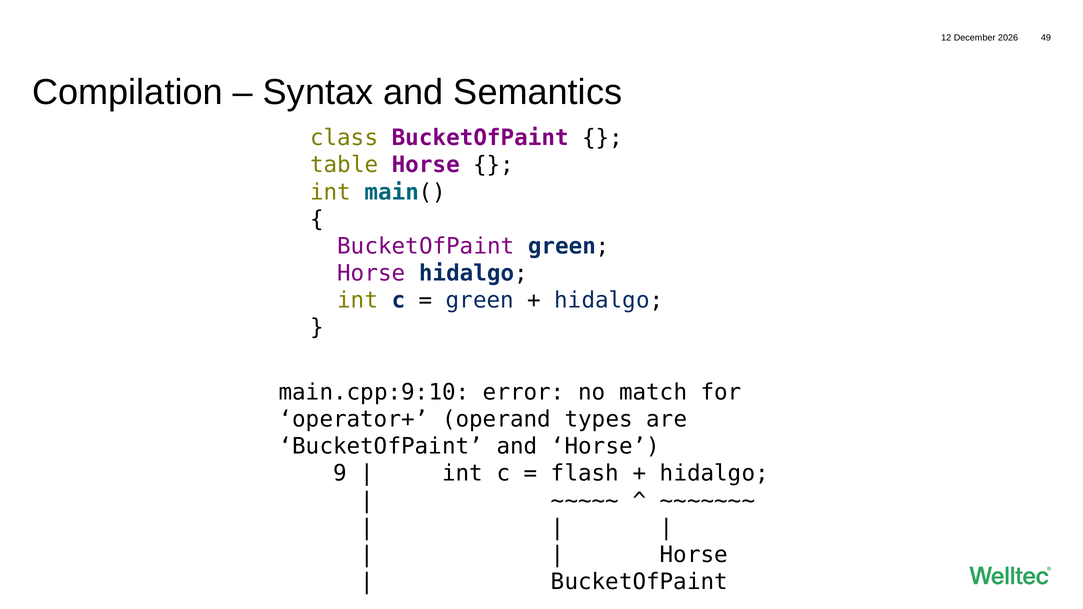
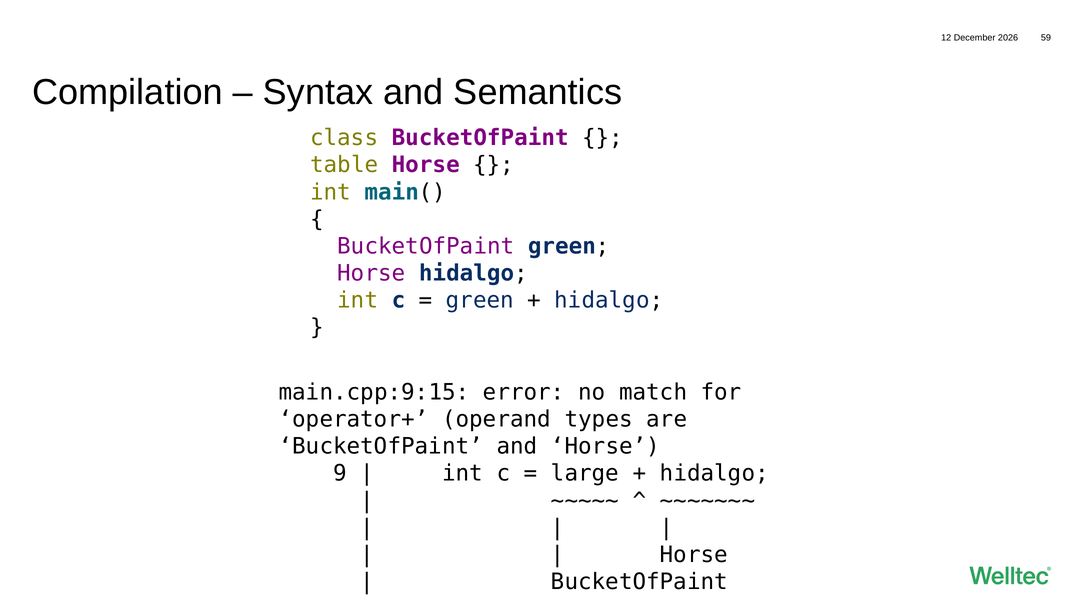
49: 49 -> 59
main.cpp:9:10: main.cpp:9:10 -> main.cpp:9:15
flash: flash -> large
